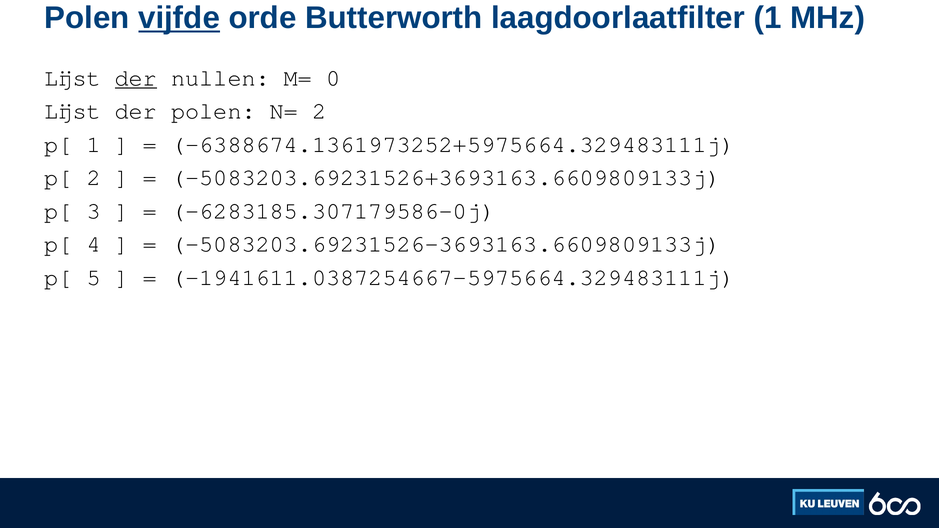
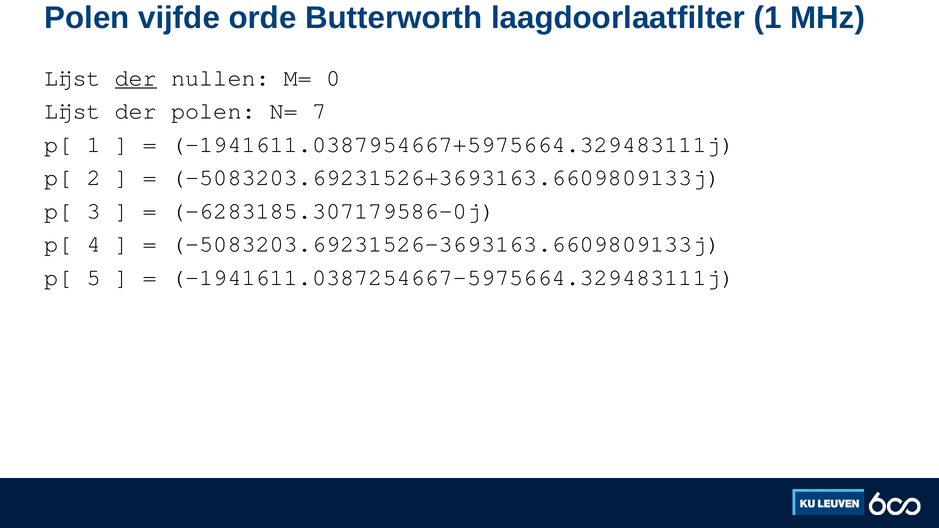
vijfde underline: present -> none
N= 2: 2 -> 7
-6388674.1361973252+5975664.329483111j: -6388674.1361973252+5975664.329483111j -> -1941611.0387954667+5975664.329483111j
